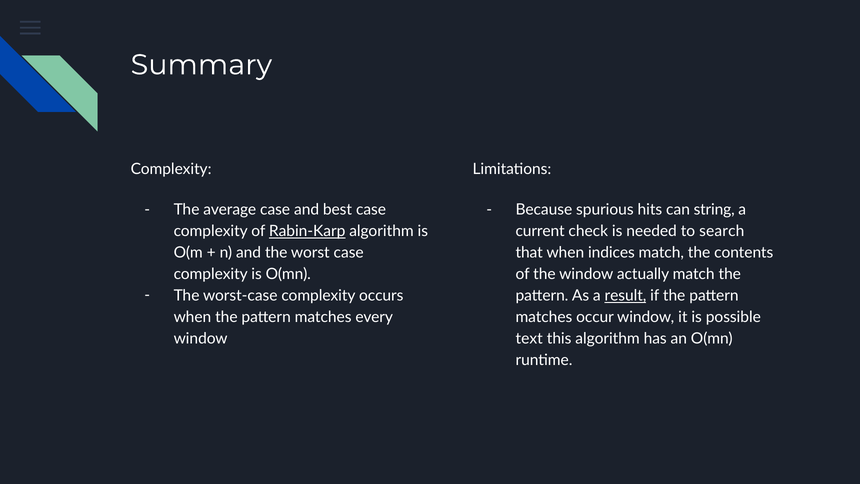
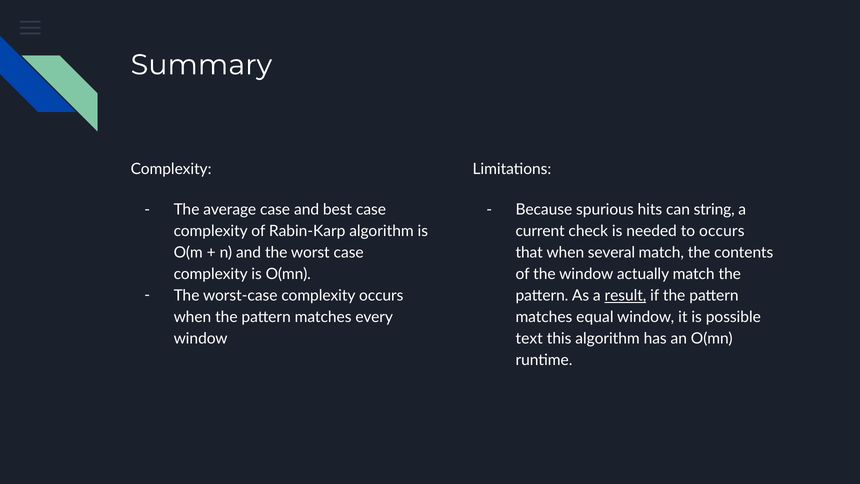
Rabin-Karp underline: present -> none
to search: search -> occurs
indices: indices -> several
occur: occur -> equal
